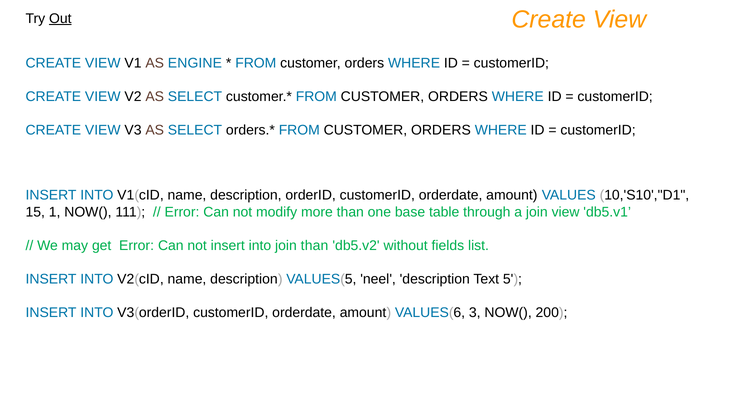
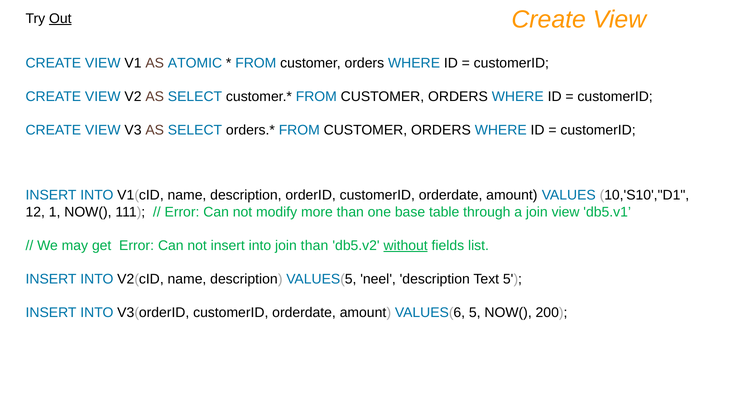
ENGINE: ENGINE -> ATOMIC
15: 15 -> 12
without underline: none -> present
VALUES(6 3: 3 -> 5
